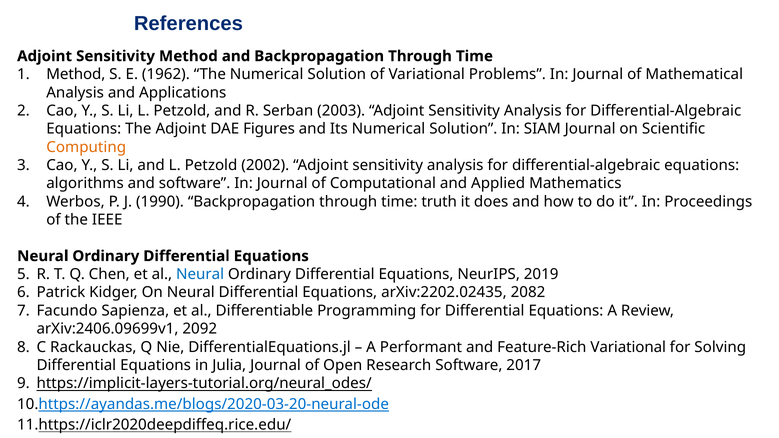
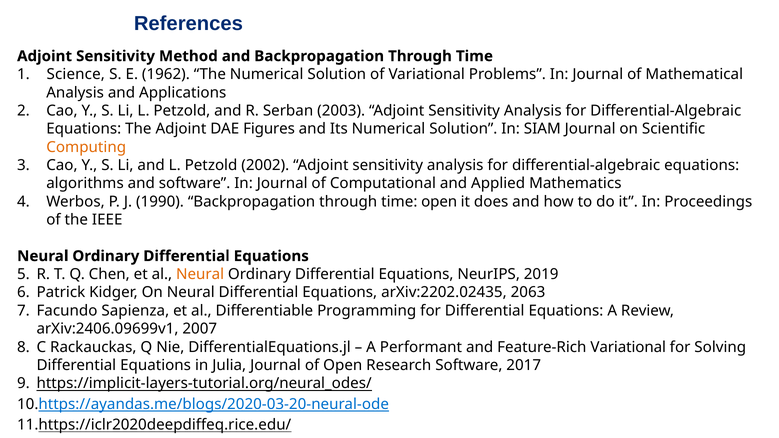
Method at (76, 74): Method -> Science
time truth: truth -> open
Neural at (200, 274) colour: blue -> orange
2082: 2082 -> 2063
2092: 2092 -> 2007
